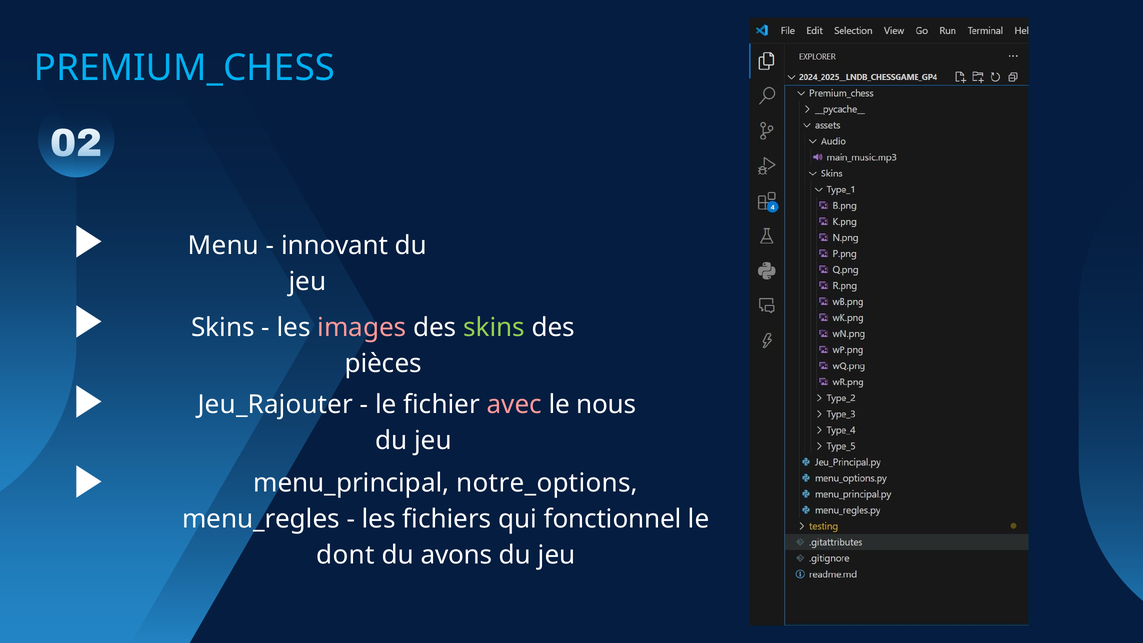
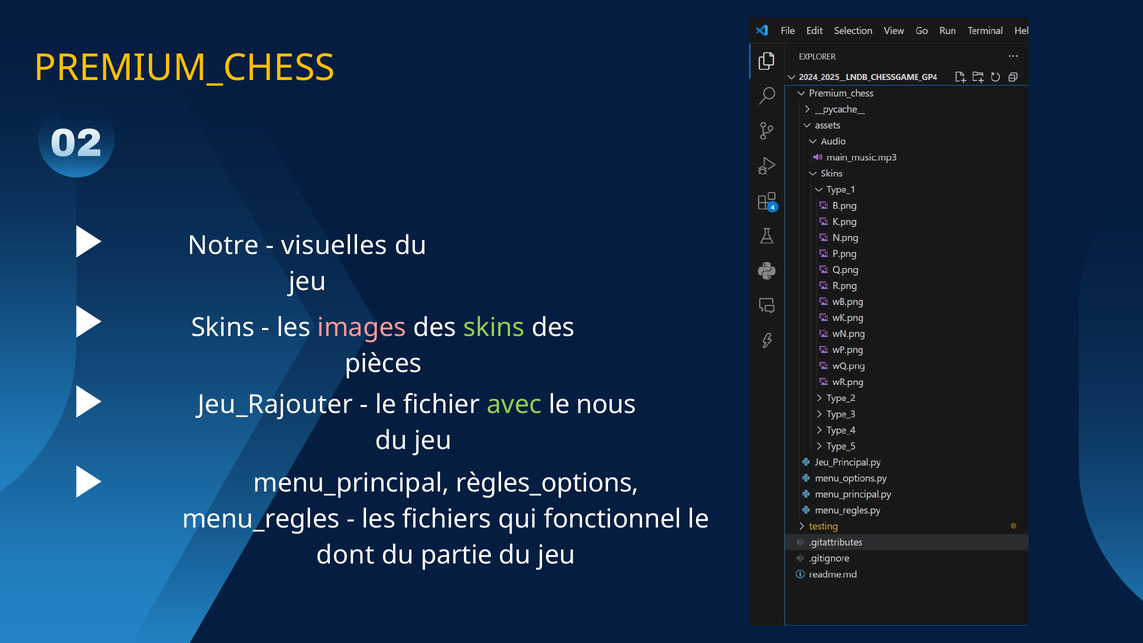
PREMIUM_CHESS colour: light blue -> yellow
Menu: Menu -> Notre
innovant: innovant -> visuelles
avec colour: pink -> light green
notre_options: notre_options -> règles_options
avons: avons -> partie
